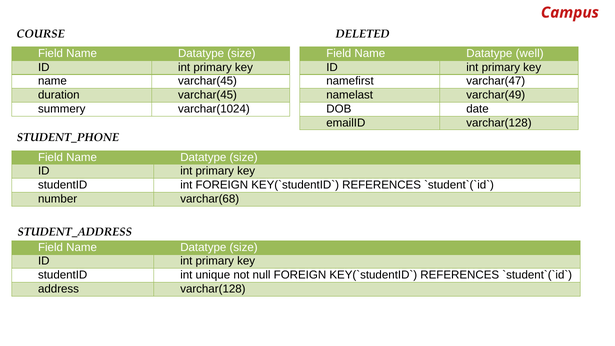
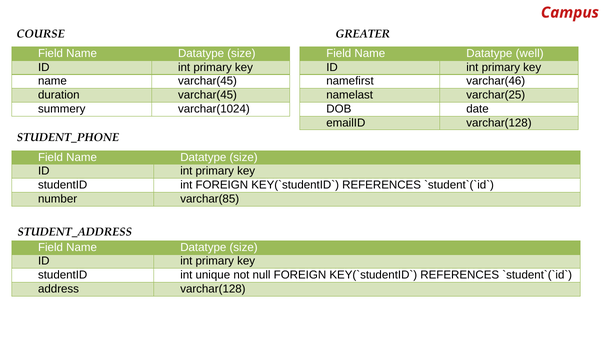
DELETED: DELETED -> GREATER
varchar(47: varchar(47 -> varchar(46
varchar(49: varchar(49 -> varchar(25
varchar(68: varchar(68 -> varchar(85
